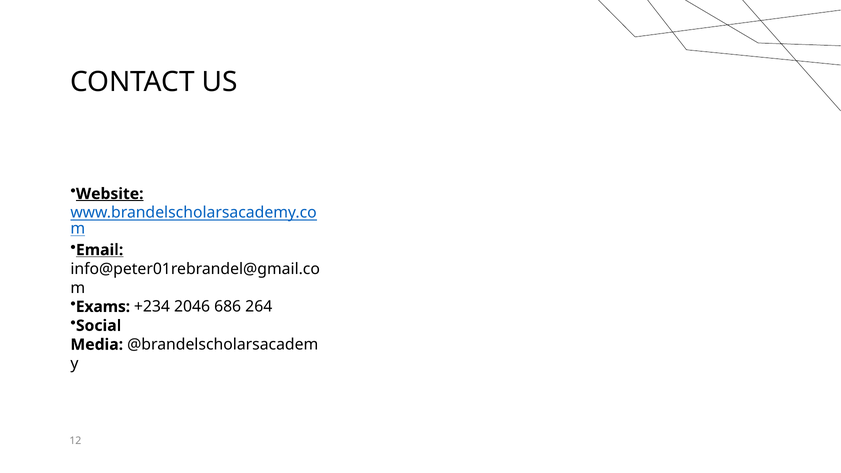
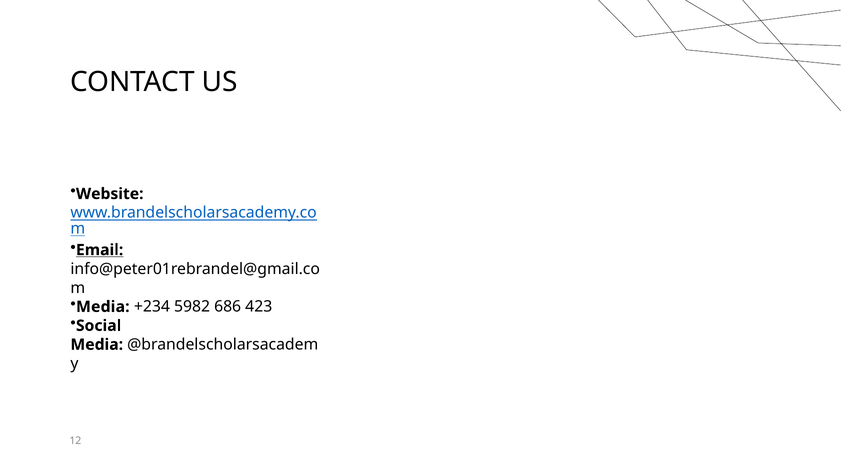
Website underline: present -> none
Exams at (103, 307): Exams -> Media
2046: 2046 -> 5982
264: 264 -> 423
